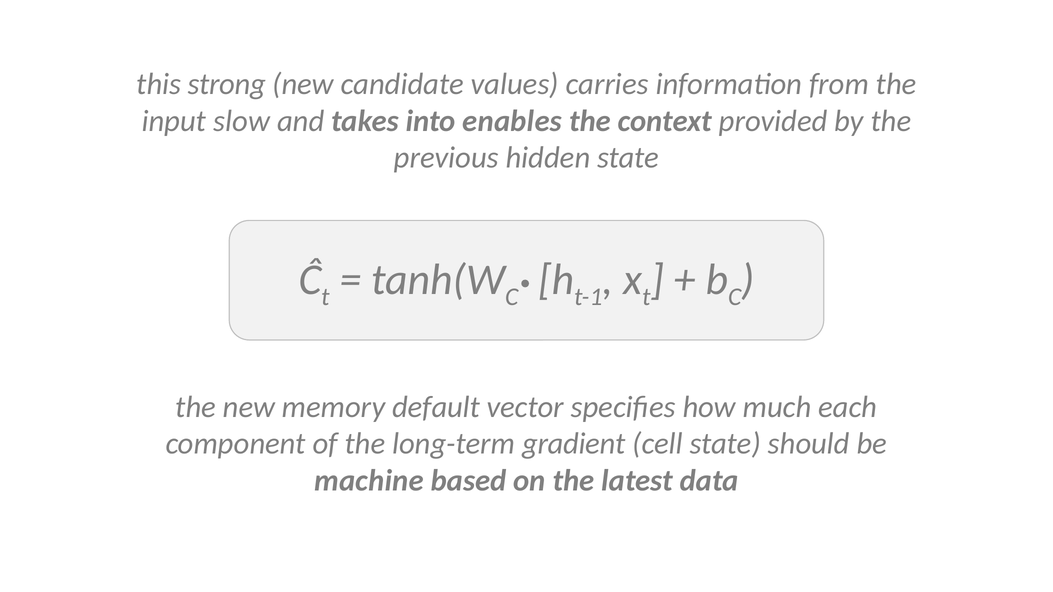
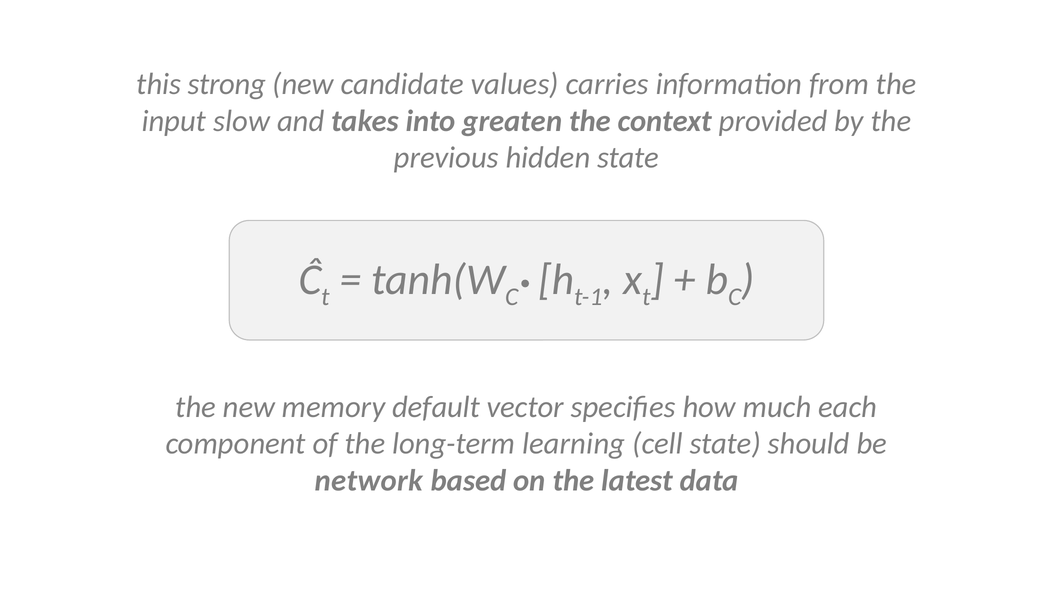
enables: enables -> greaten
gradient: gradient -> learning
machine: machine -> network
